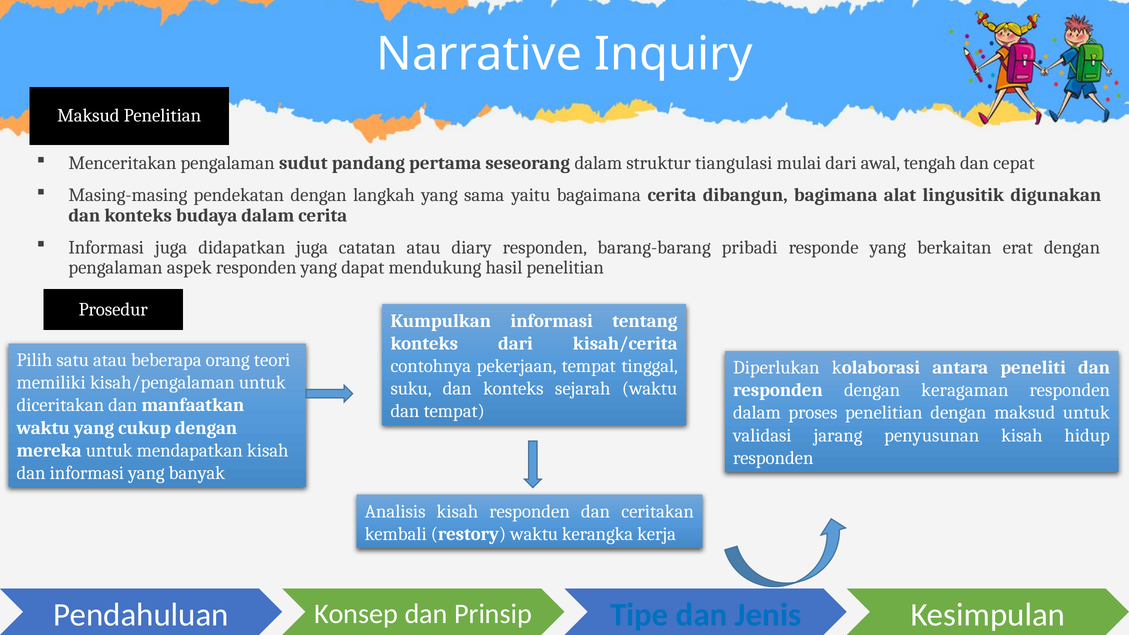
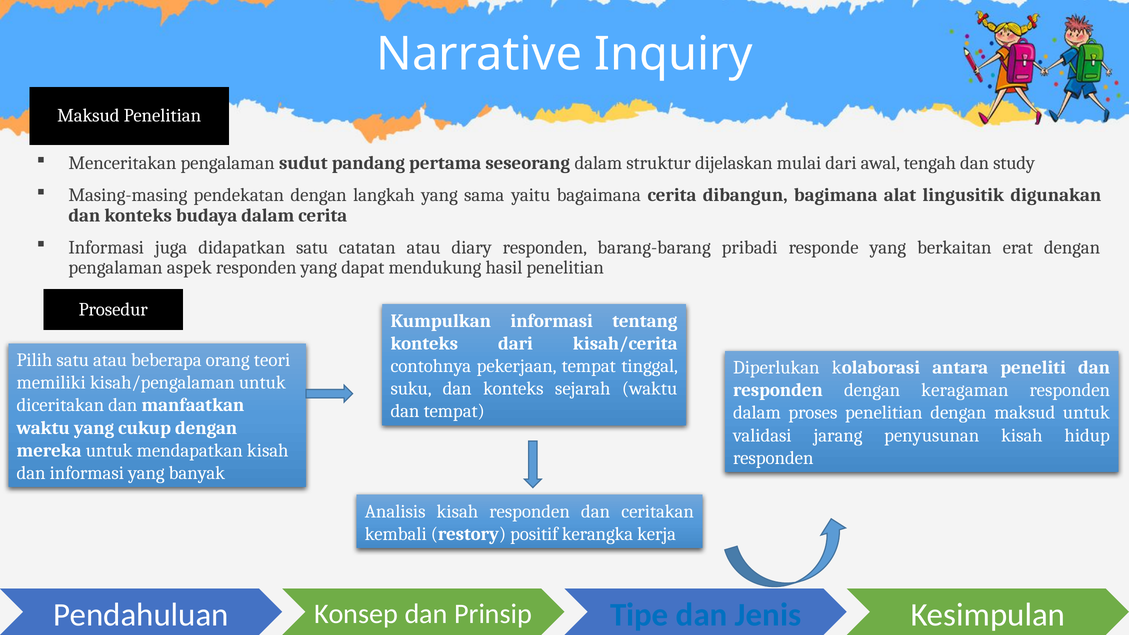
tiangulasi: tiangulasi -> dijelaskan
cepat: cepat -> study
didapatkan juga: juga -> satu
restory waktu: waktu -> positif
